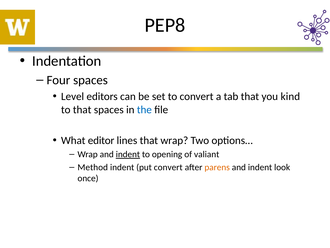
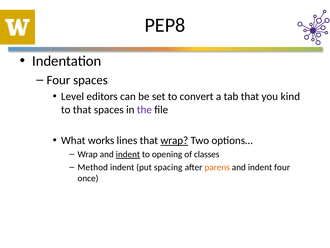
the colour: blue -> purple
editor: editor -> works
wrap at (174, 140) underline: none -> present
valiant: valiant -> classes
put convert: convert -> spacing
indent look: look -> four
